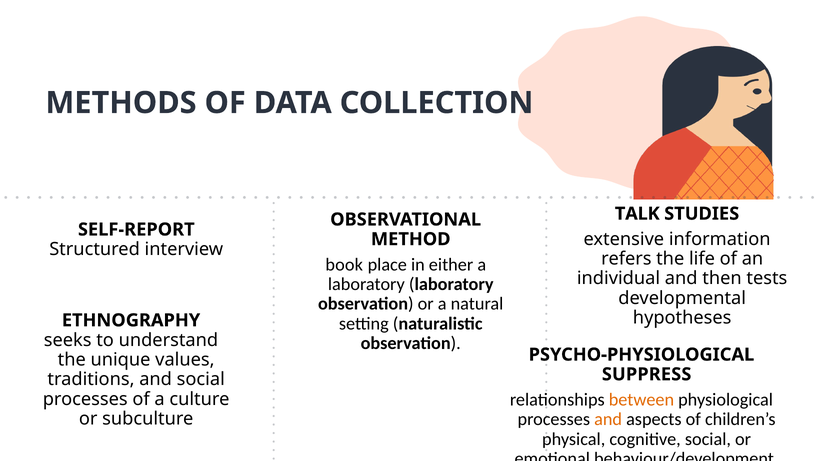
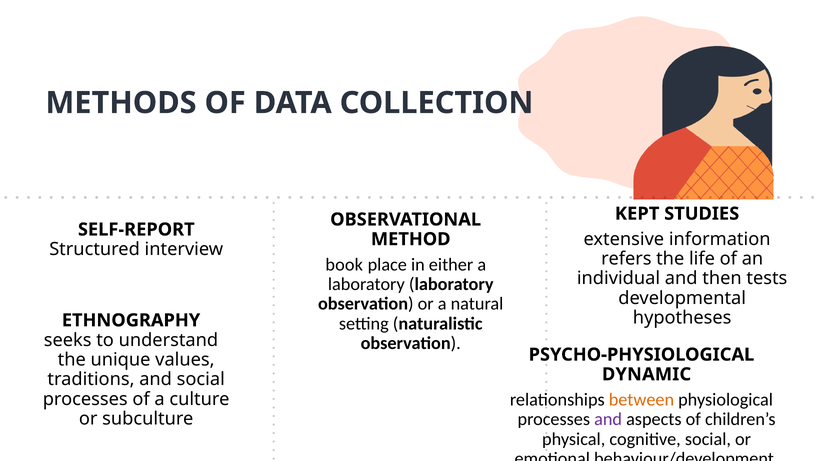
TALK: TALK -> KEPT
SUPPRESS: SUPPRESS -> DYNAMIC
and at (608, 420) colour: orange -> purple
